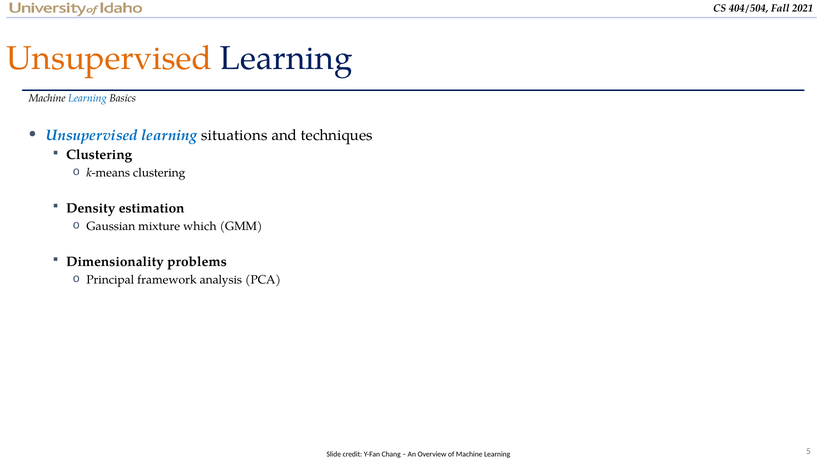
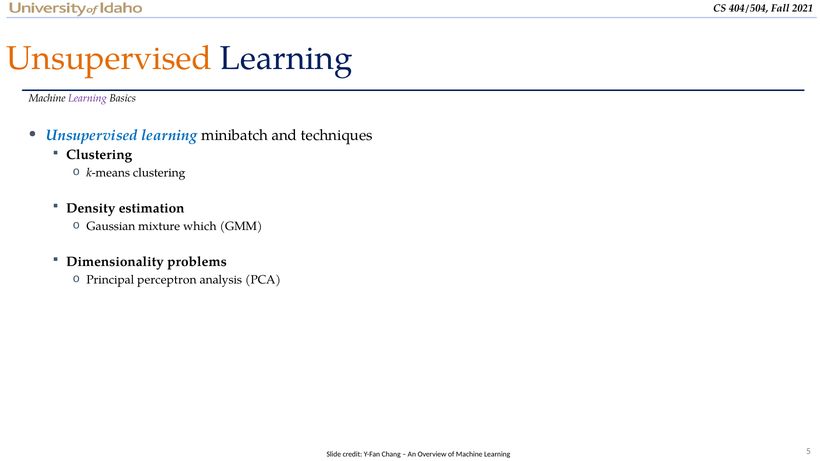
Learning at (88, 98) colour: blue -> purple
situations: situations -> minibatch
framework: framework -> perceptron
